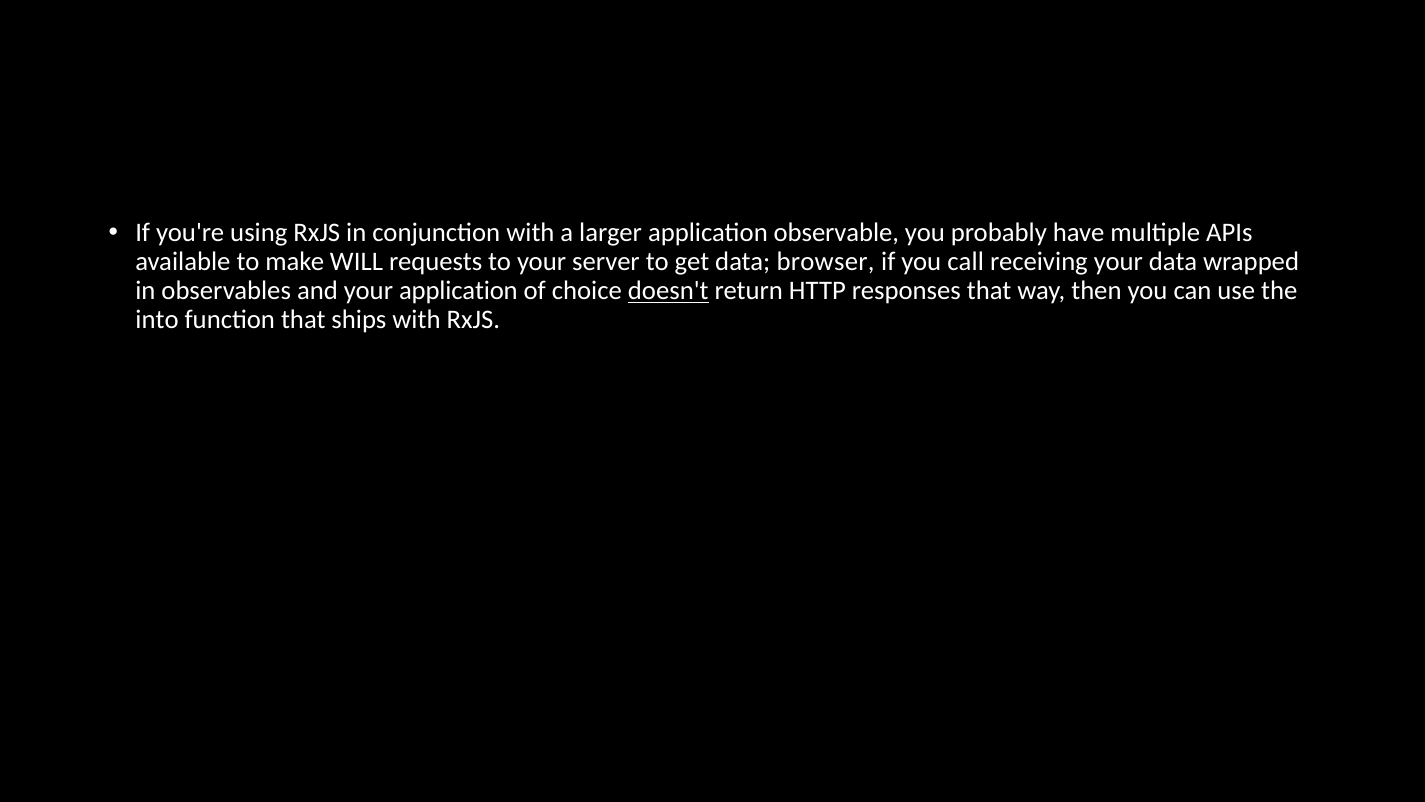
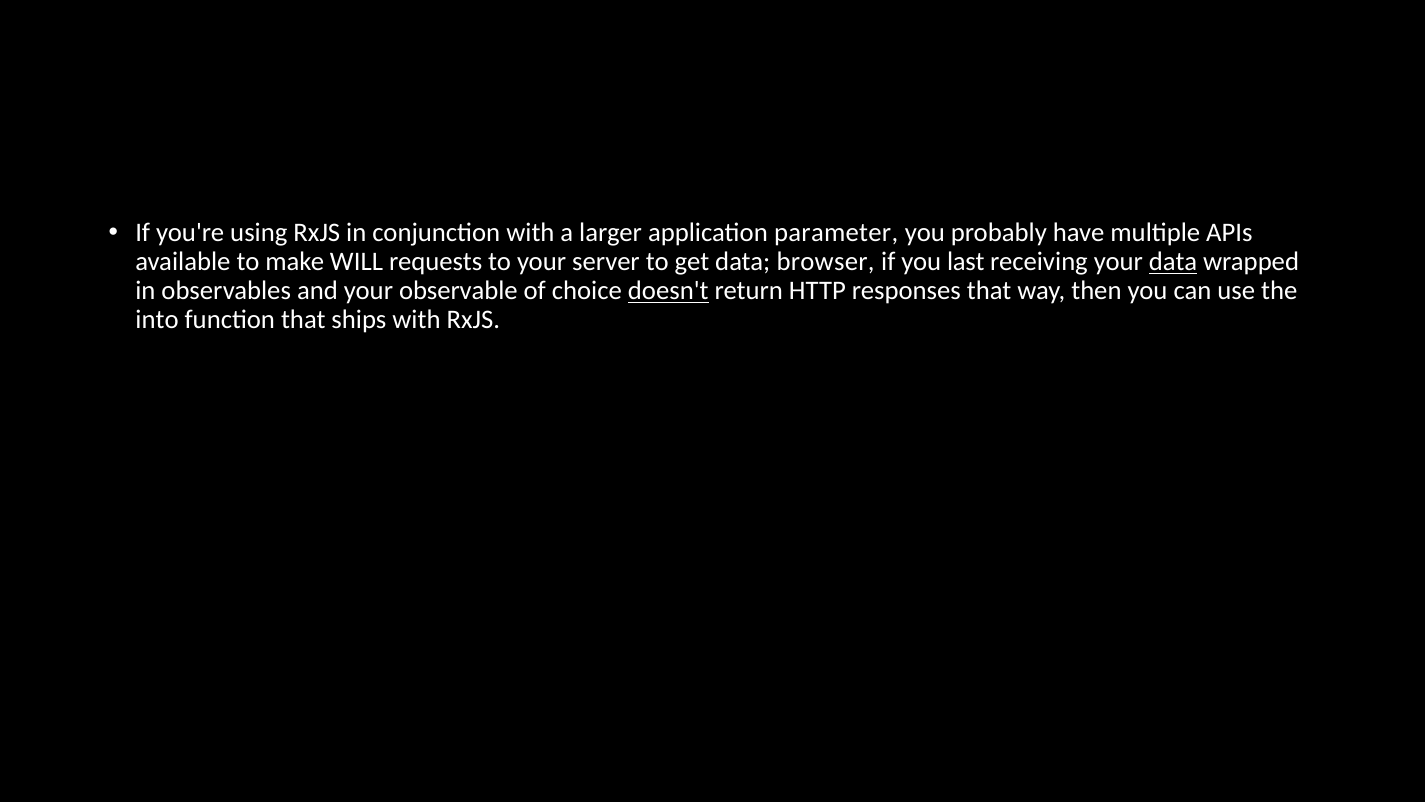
observable: observable -> parameter
call: call -> last
data at (1173, 262) underline: none -> present
your application: application -> observable
